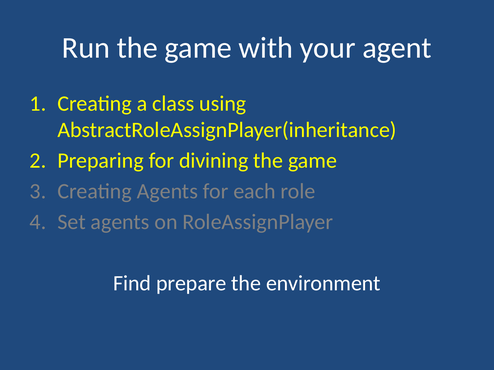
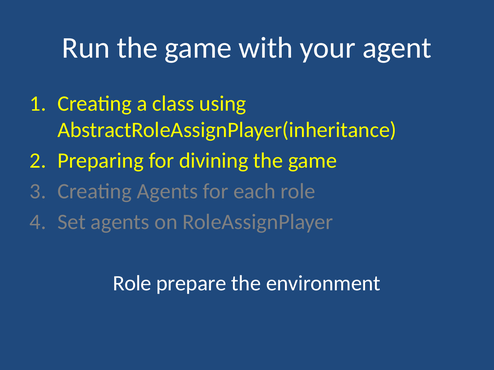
Find at (132, 284): Find -> Role
